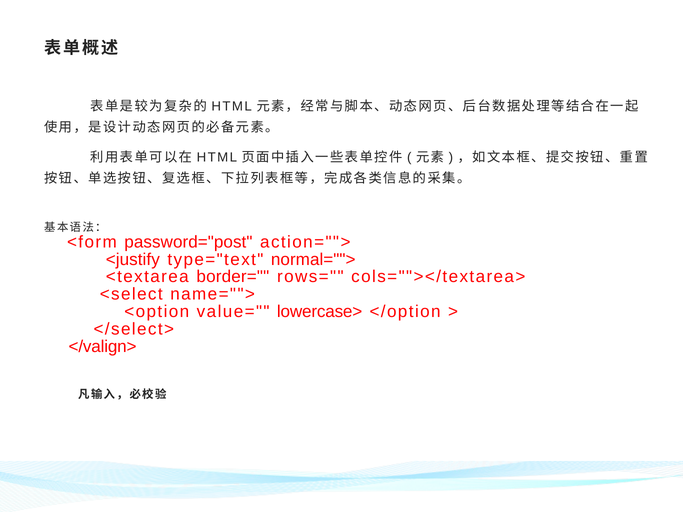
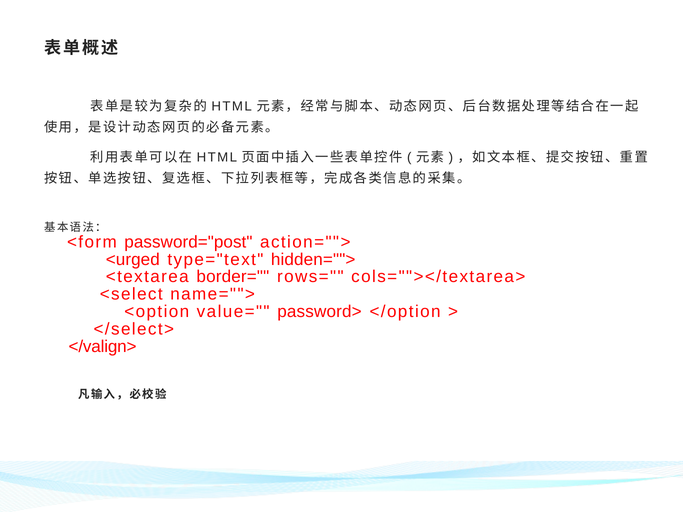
<justify: <justify -> <urged
normal="">: normal=""> -> hidden="">
lowercase>: lowercase> -> password>
